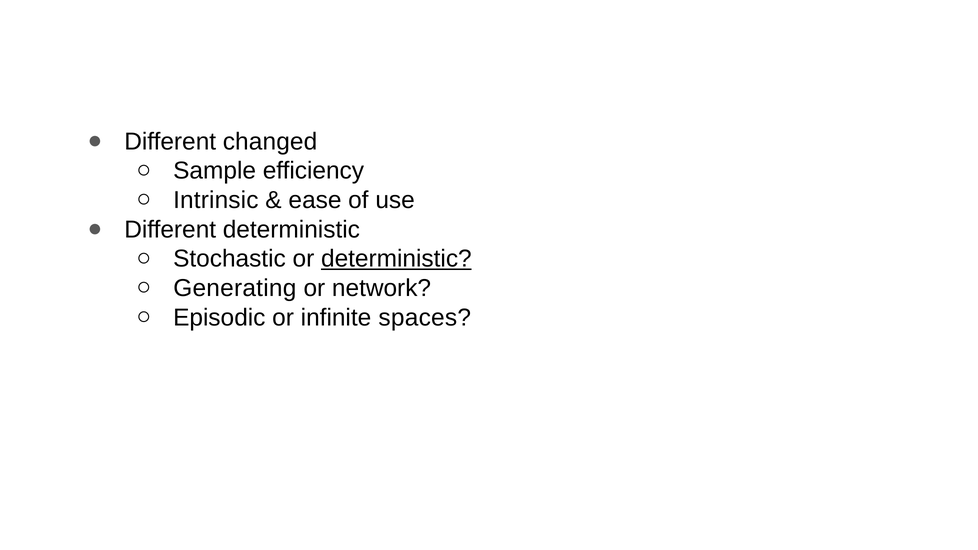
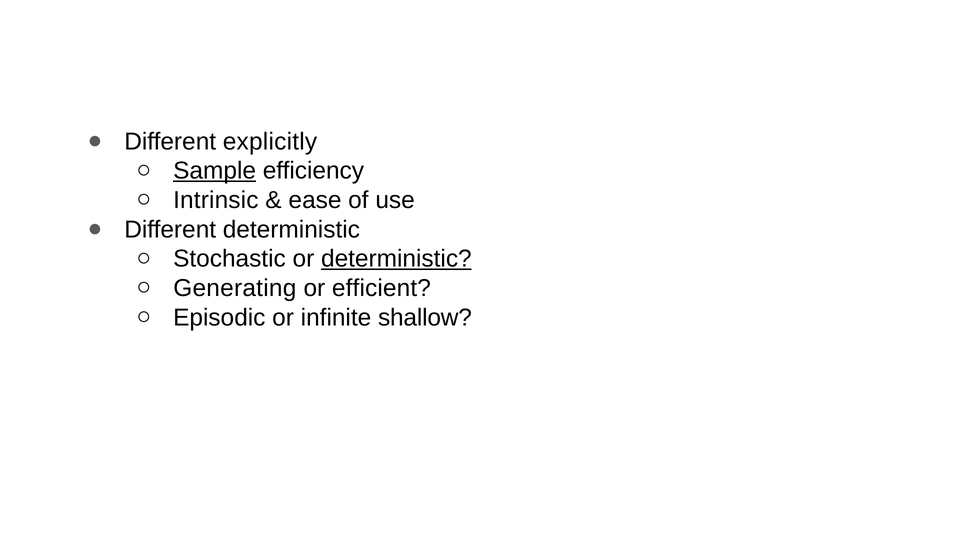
changed: changed -> explicitly
Sample underline: none -> present
network: network -> efficient
spaces: spaces -> shallow
